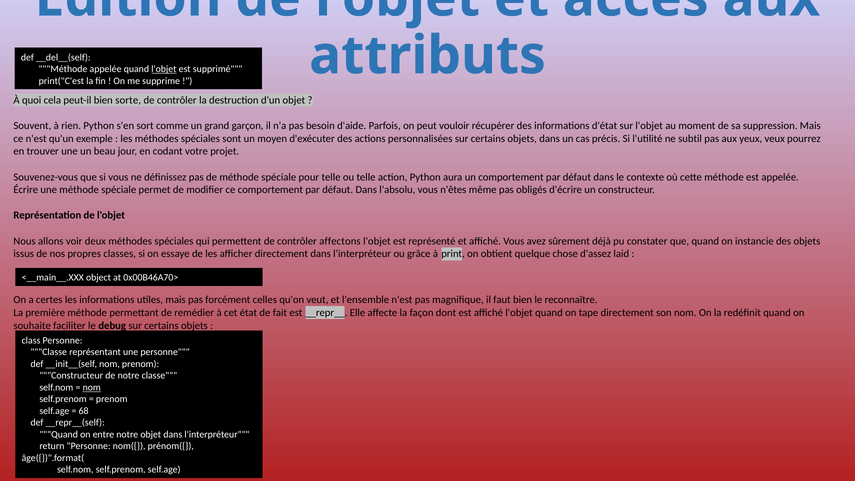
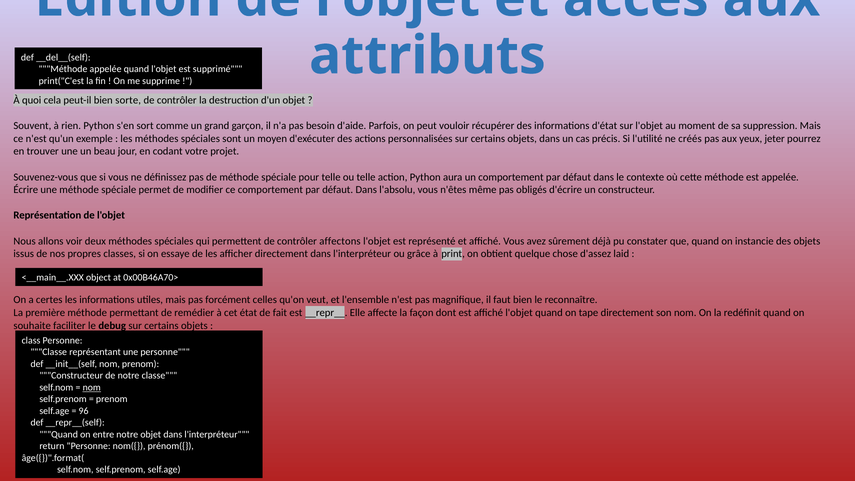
l'objet at (164, 69) underline: present -> none
subtil: subtil -> créés
veux: veux -> jeter
68: 68 -> 96
